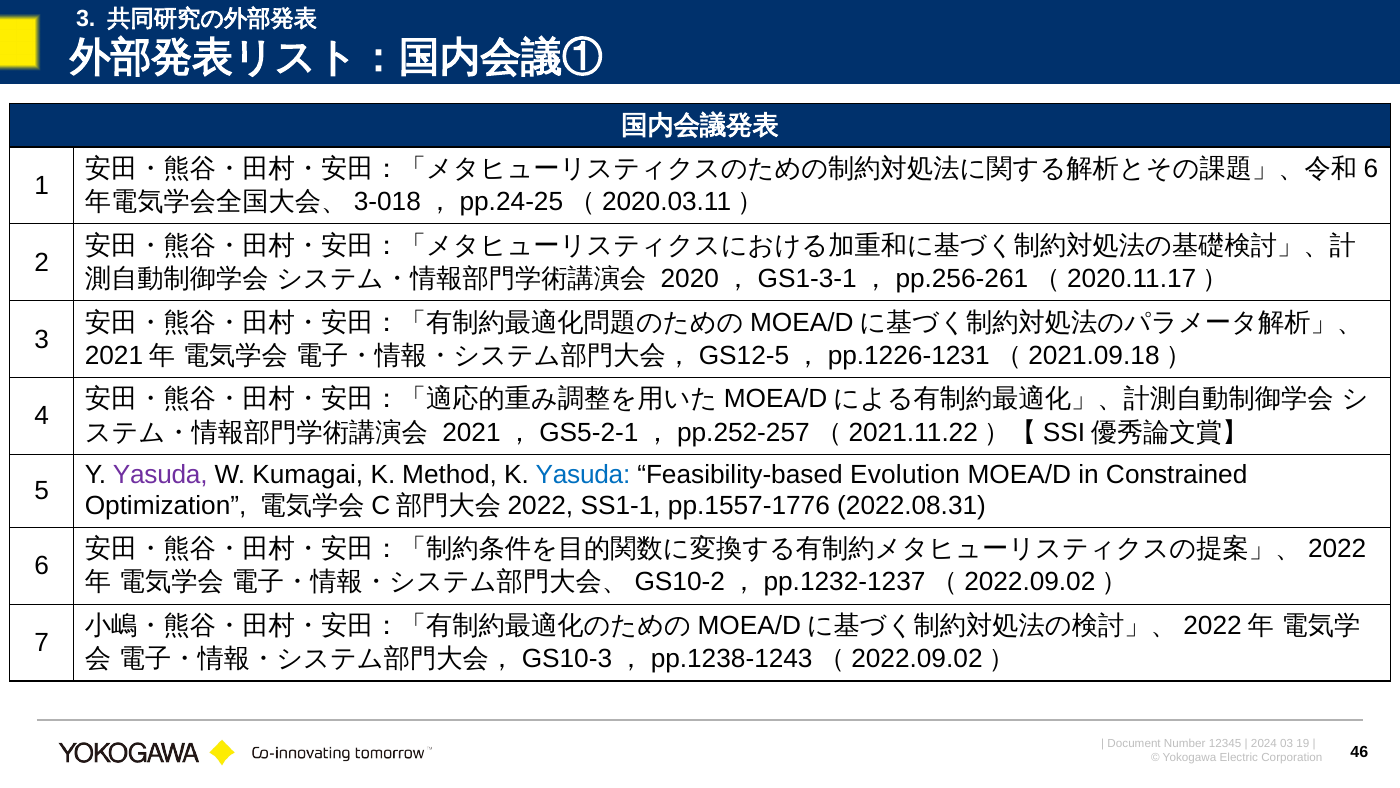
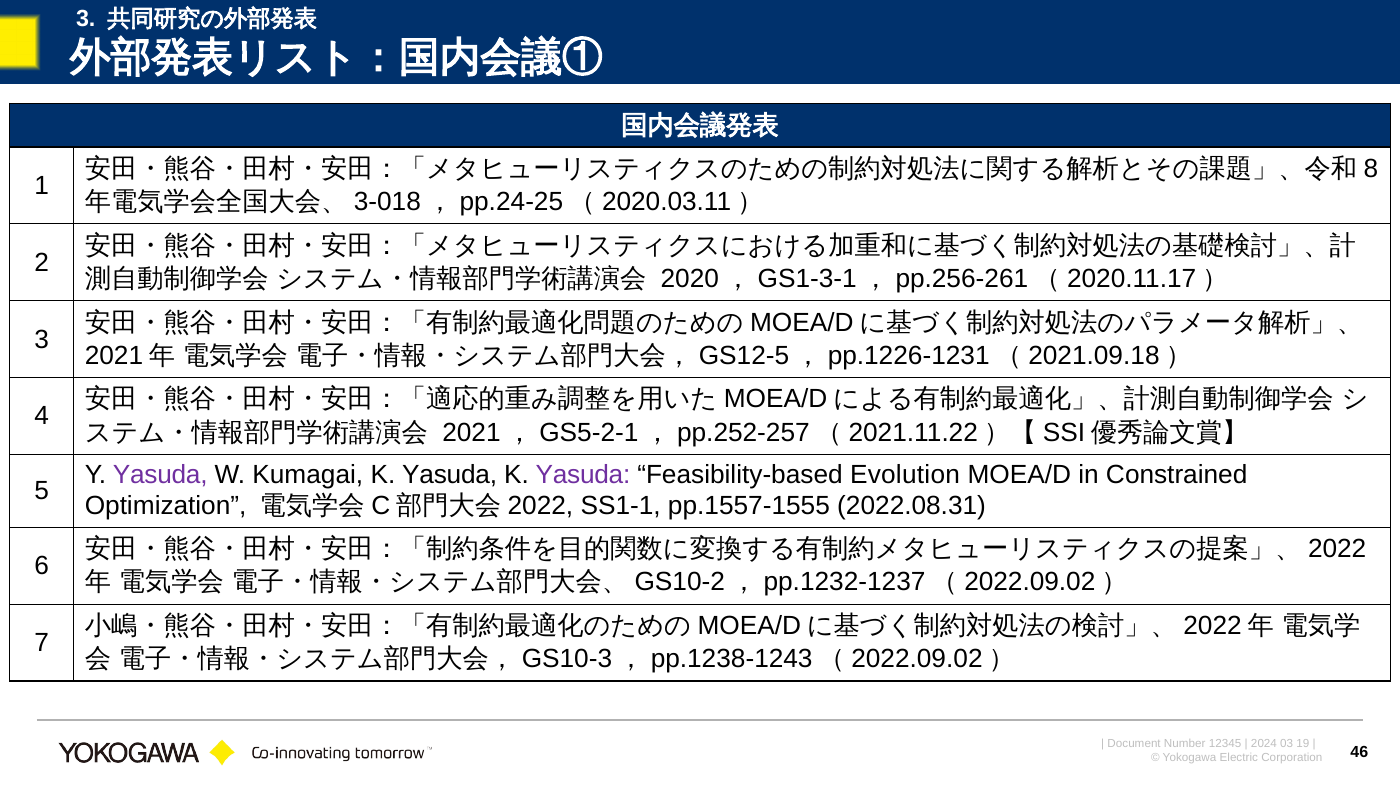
6 at (1371, 169): 6 -> 8
Kumagai K Method: Method -> Yasuda
Yasuda at (583, 474) colour: blue -> purple
pp.1557-1776: pp.1557-1776 -> pp.1557-1555
